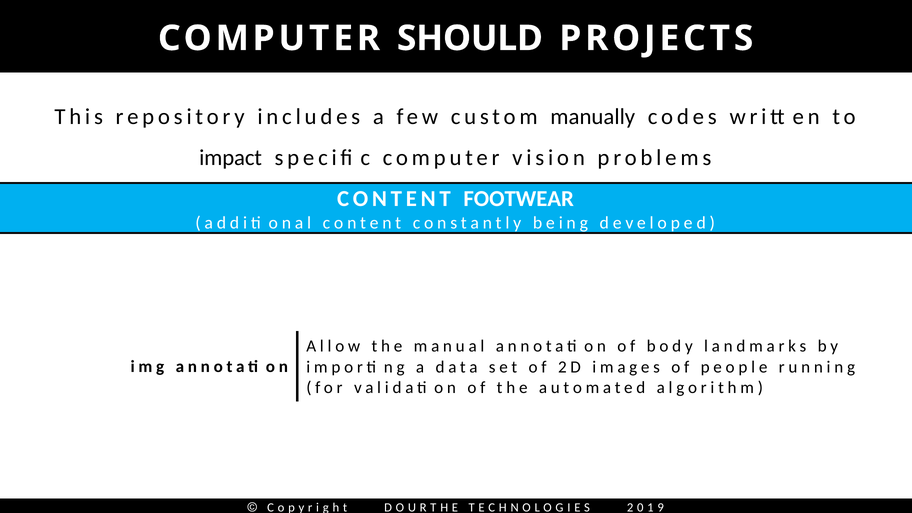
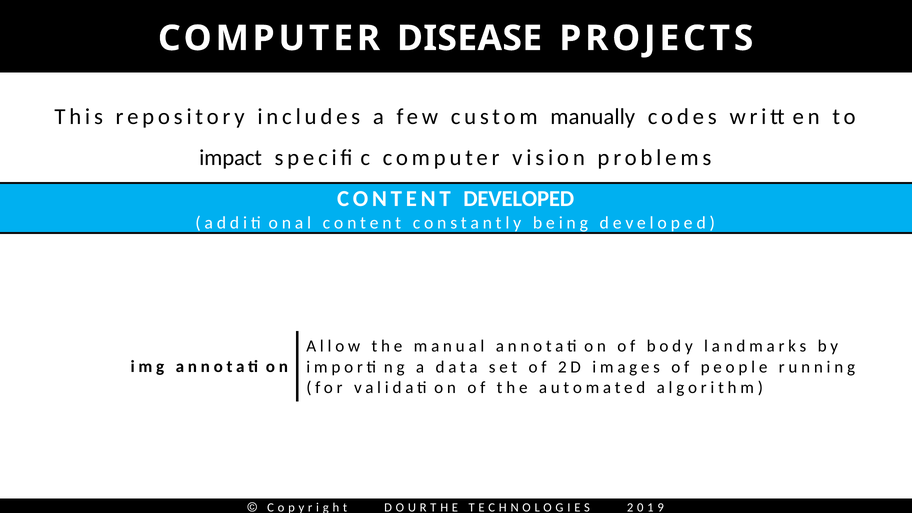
SHOULD: SHOULD -> DISEASE
CONTENT FOOTWEAR: FOOTWEAR -> DEVELOPED
